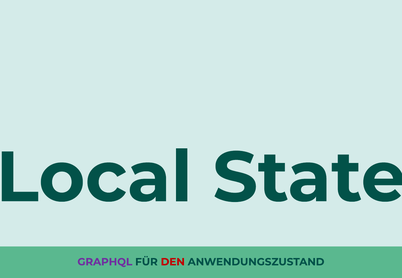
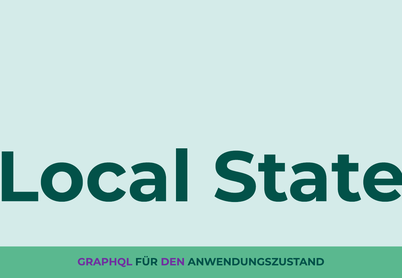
DEN colour: red -> purple
